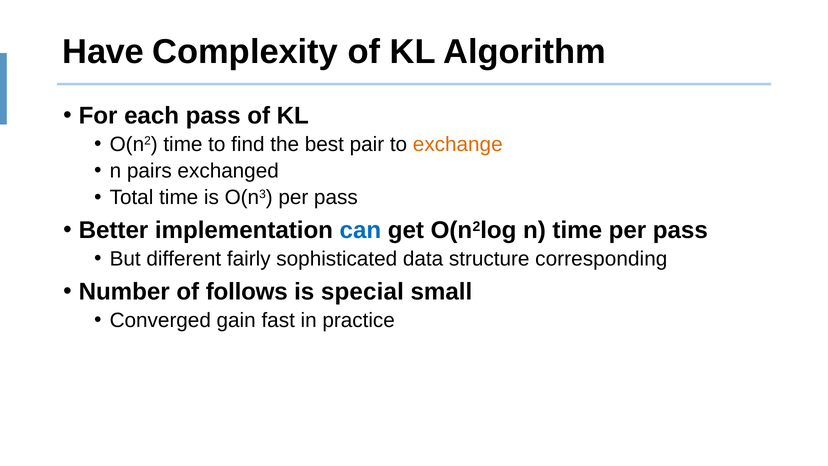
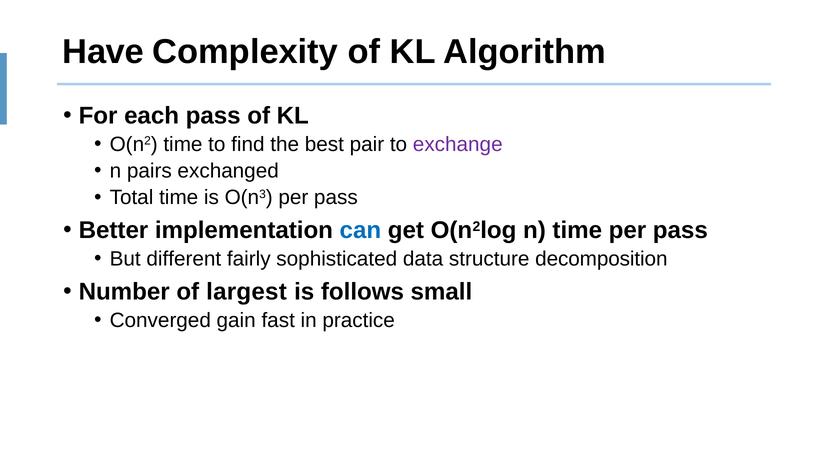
exchange colour: orange -> purple
corresponding: corresponding -> decomposition
follows: follows -> largest
special: special -> follows
